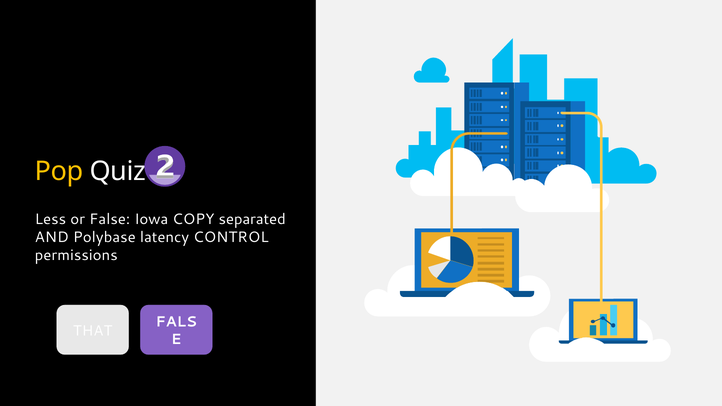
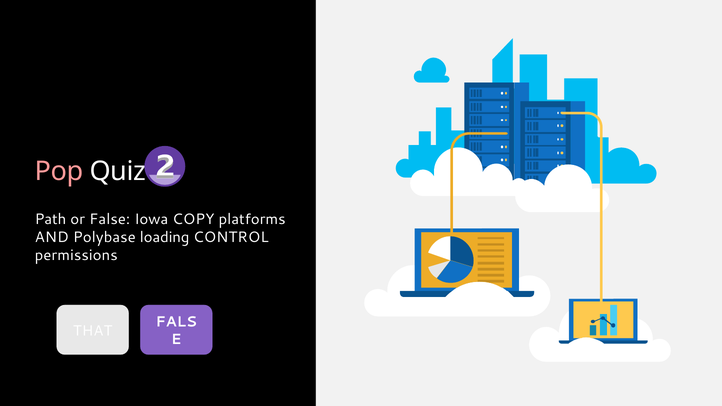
Pop colour: yellow -> pink
Less: Less -> Path
separated: separated -> platforms
latency: latency -> loading
